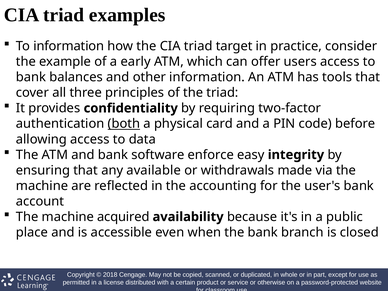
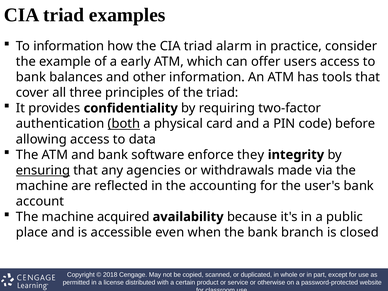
target: target -> alarm
easy: easy -> they
ensuring underline: none -> present
available: available -> agencies
